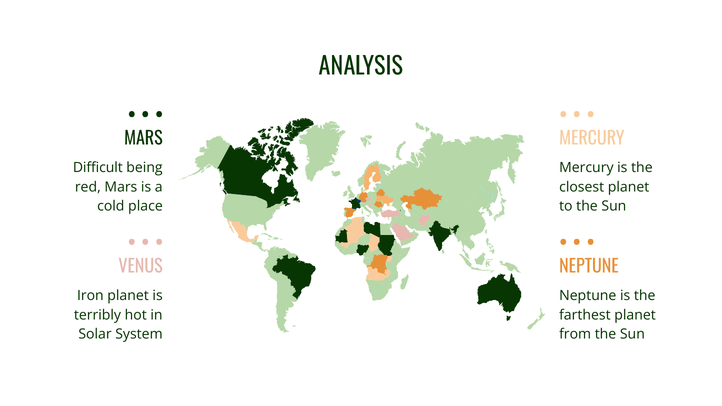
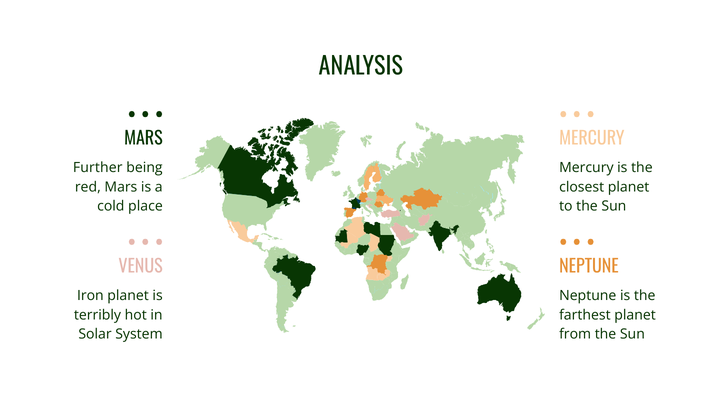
Difficult: Difficult -> Further
